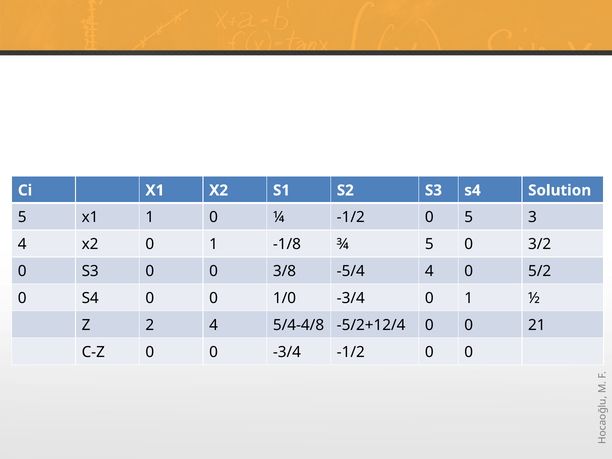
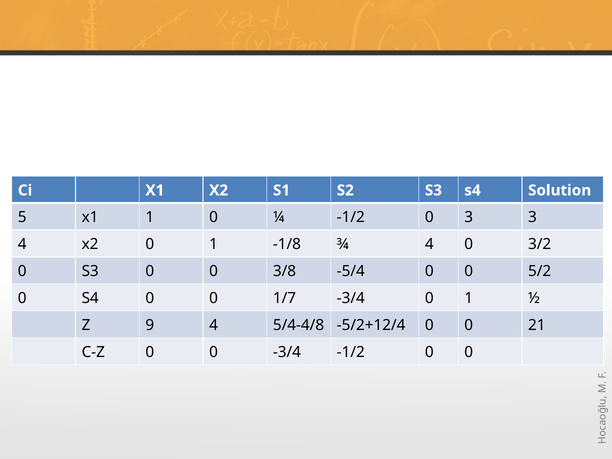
0 5: 5 -> 3
¾ 5: 5 -> 4
-5/4 4: 4 -> 0
1/0: 1/0 -> 1/7
2: 2 -> 9
